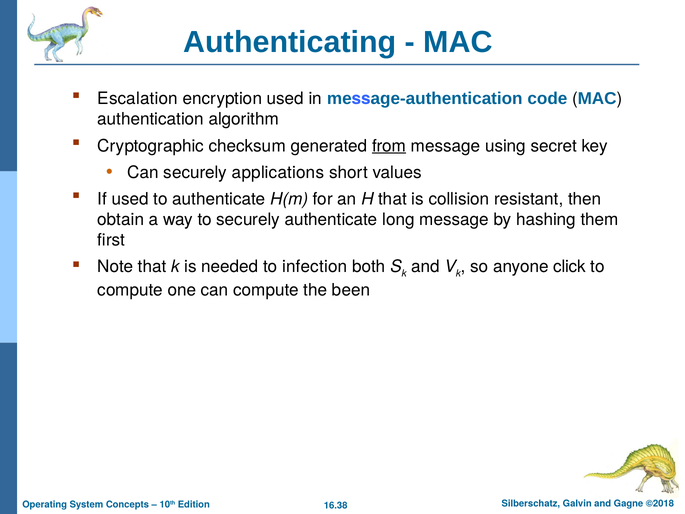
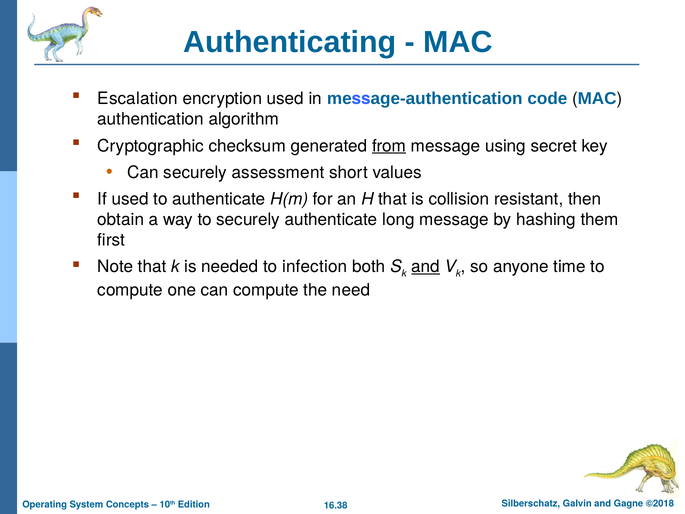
applications: applications -> assessment
and at (426, 266) underline: none -> present
click: click -> time
been: been -> need
